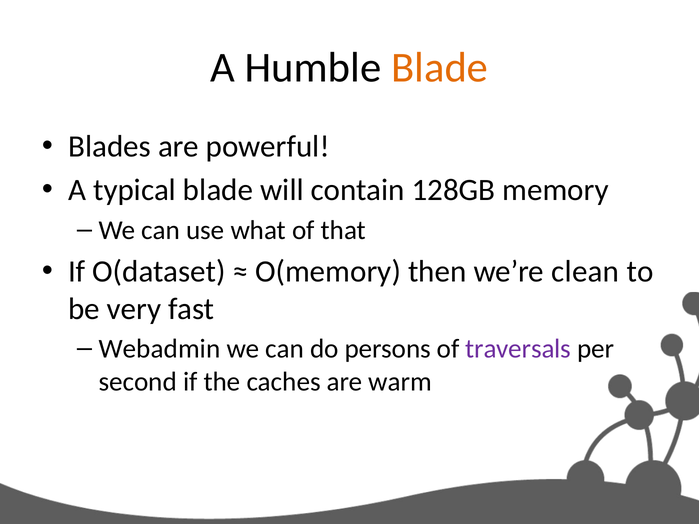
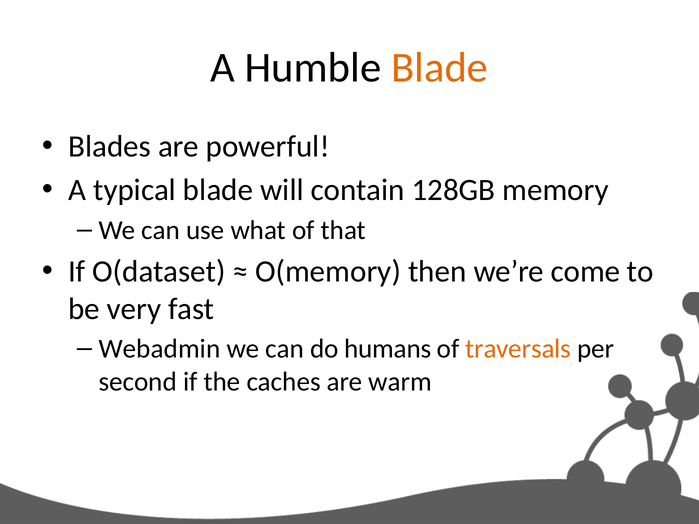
clean: clean -> come
persons: persons -> humans
traversals colour: purple -> orange
